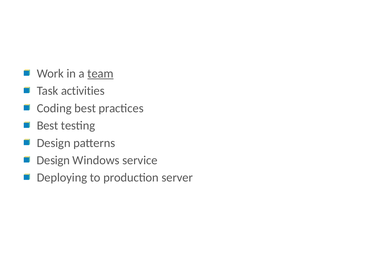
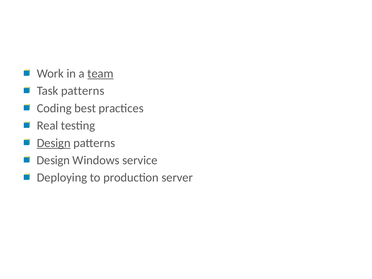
Task activities: activities -> patterns
Best at (48, 126): Best -> Real
Design at (54, 143) underline: none -> present
